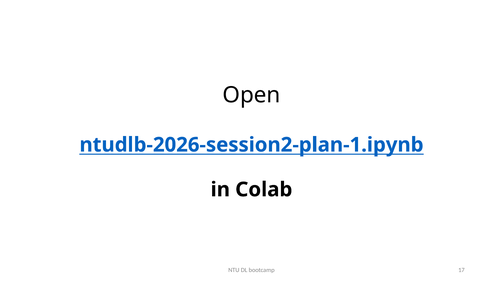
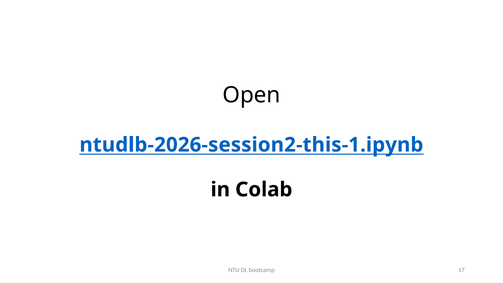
ntudlb-2026-session2-plan-1.ipynb: ntudlb-2026-session2-plan-1.ipynb -> ntudlb-2026-session2-this-1.ipynb
